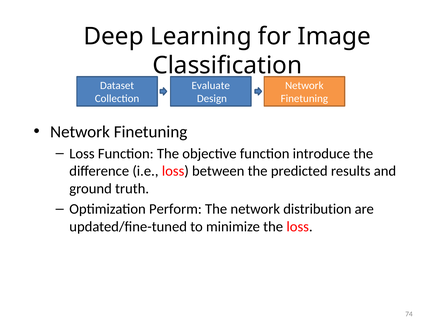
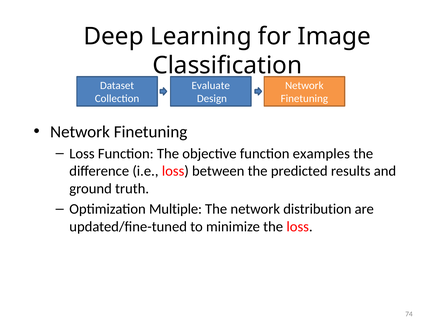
introduce: introduce -> examples
Perform: Perform -> Multiple
